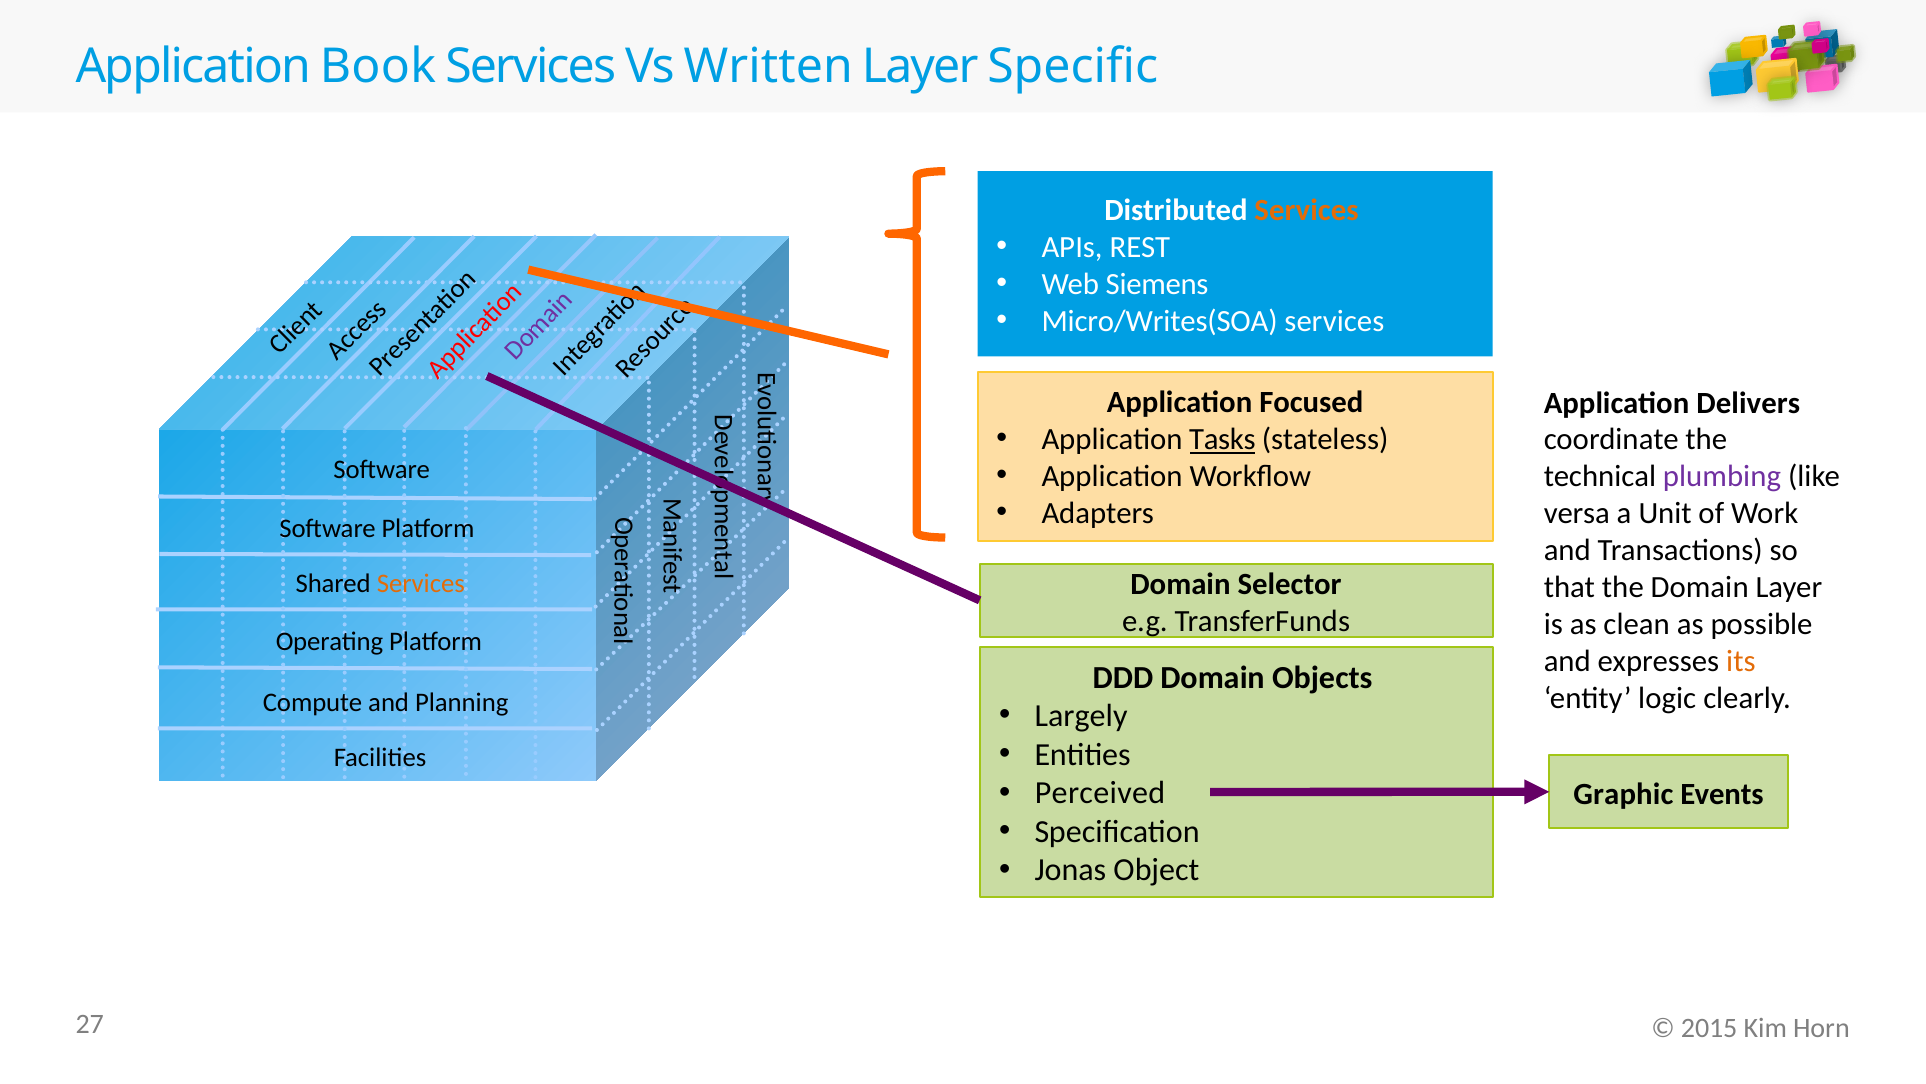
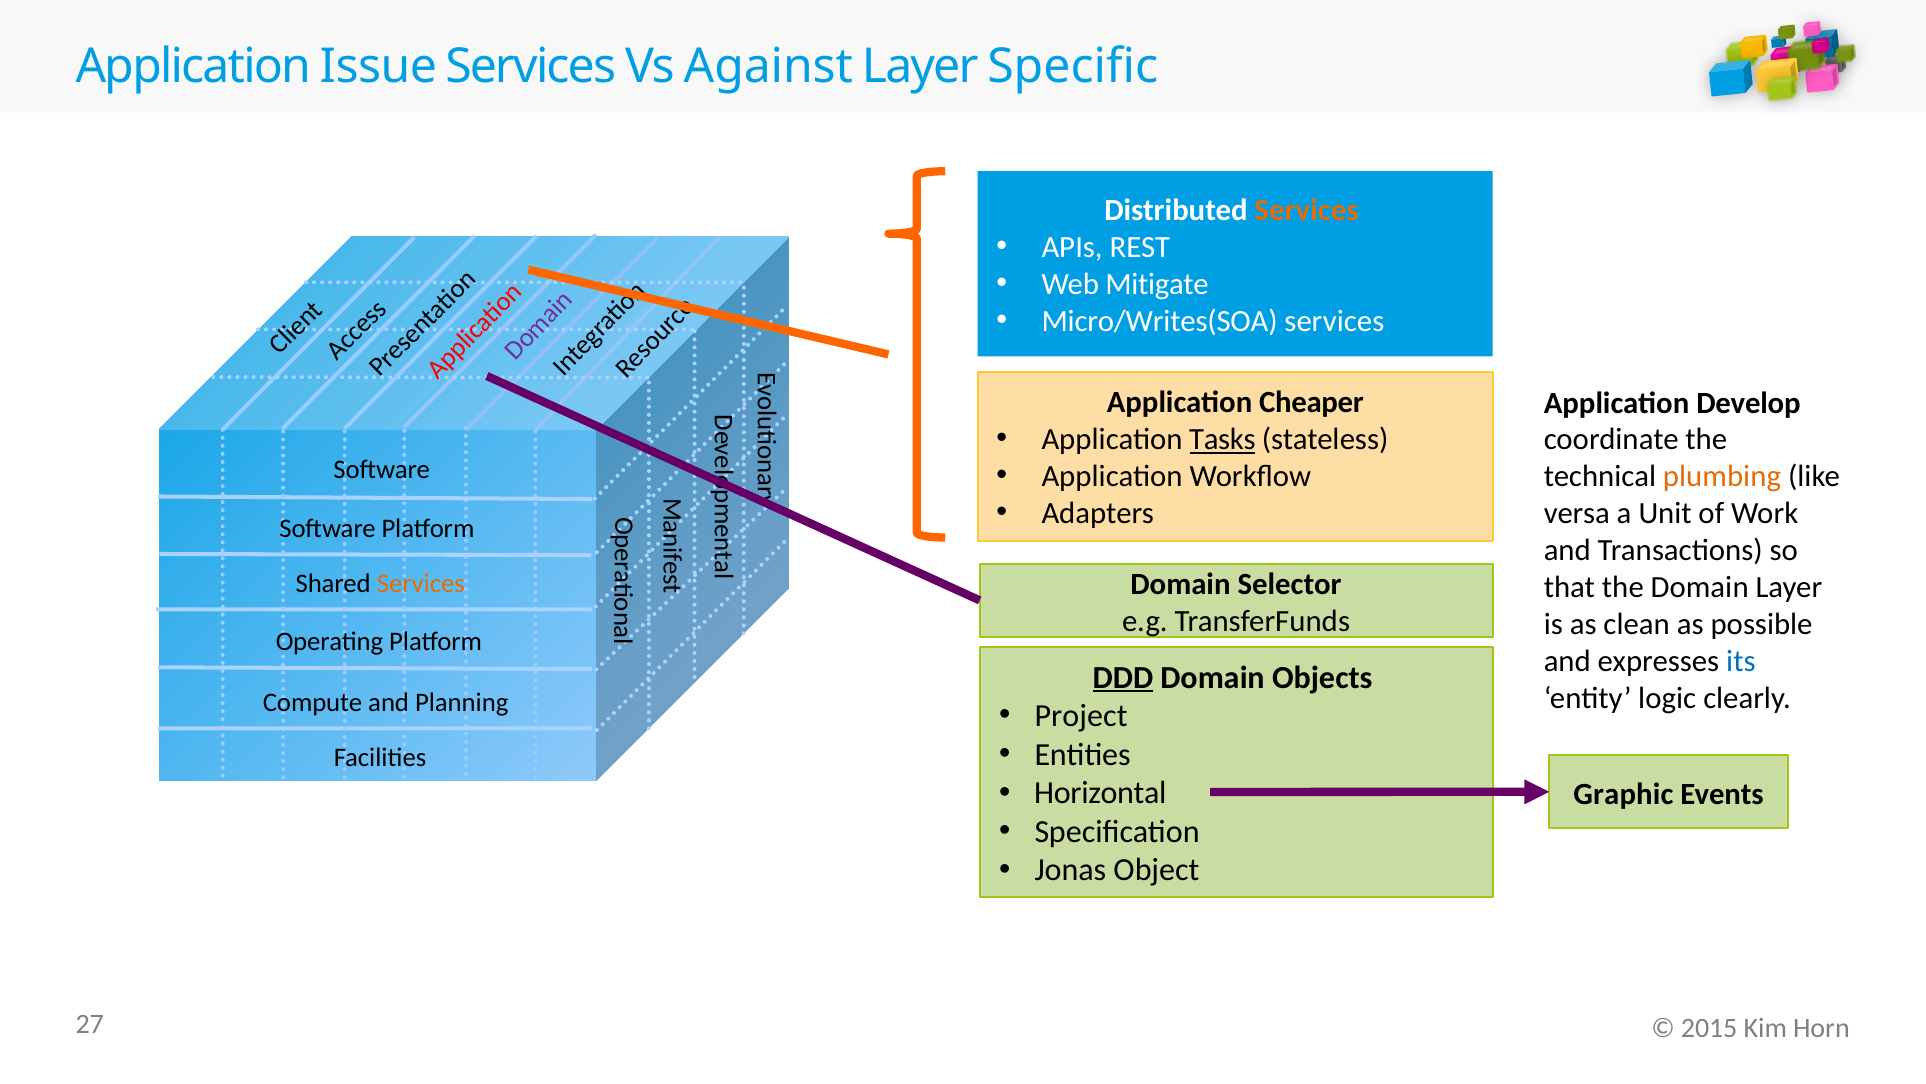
Book: Book -> Issue
Written: Written -> Against
Siemens: Siemens -> Mitigate
Focused: Focused -> Cheaper
Delivers: Delivers -> Develop
plumbing colour: purple -> orange
its colour: orange -> blue
DDD underline: none -> present
Largely: Largely -> Project
Perceived: Perceived -> Horizontal
